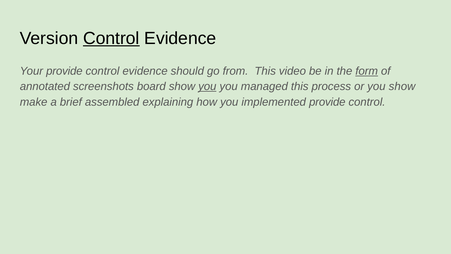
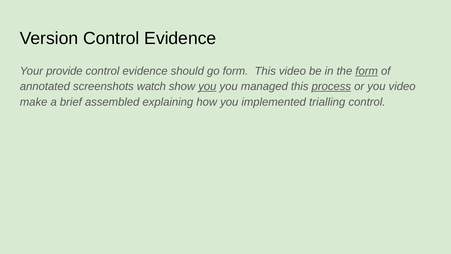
Control at (111, 38) underline: present -> none
go from: from -> form
board: board -> watch
process underline: none -> present
you show: show -> video
implemented provide: provide -> trialling
